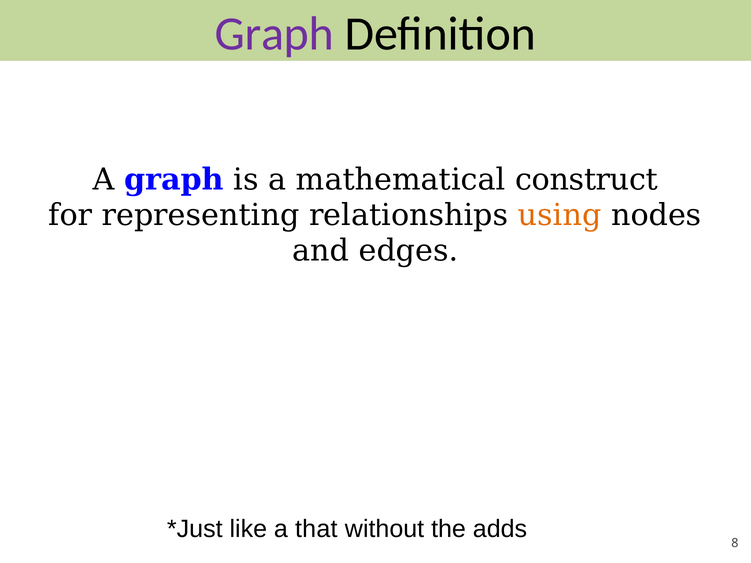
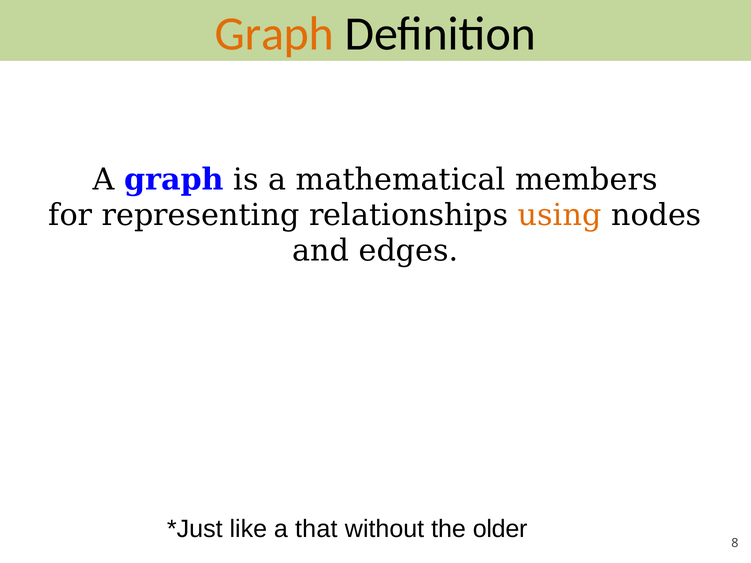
Graph at (274, 34) colour: purple -> orange
construct: construct -> members
adds: adds -> older
